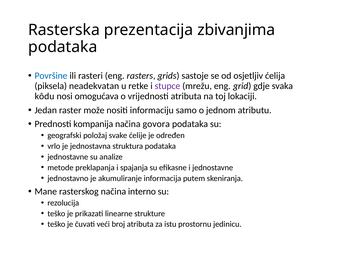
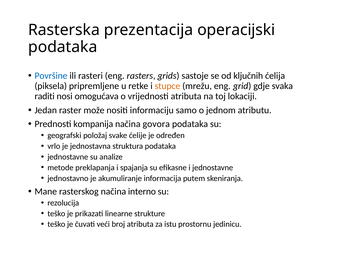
zbivanjima: zbivanjima -> operacijski
osjetljiv: osjetljiv -> ključnih
neadekvatan: neadekvatan -> pripremljene
stupce colour: purple -> orange
kôdu: kôdu -> raditi
